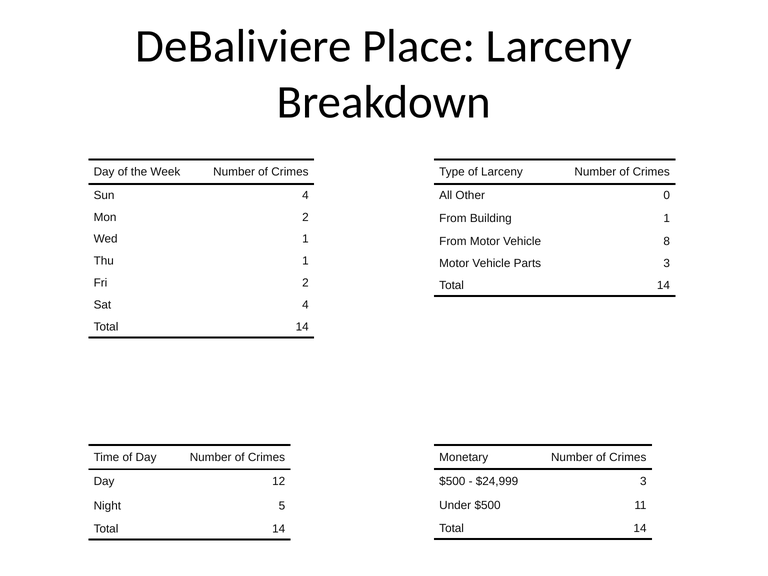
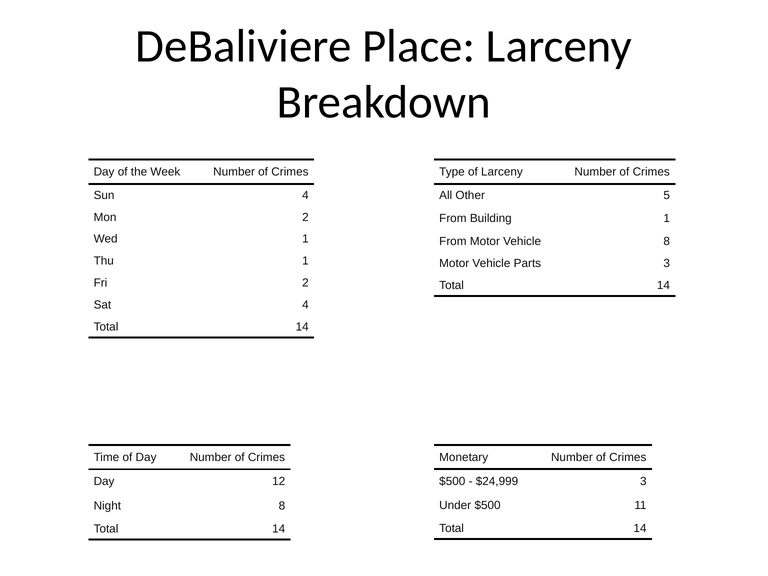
0: 0 -> 5
Night 5: 5 -> 8
